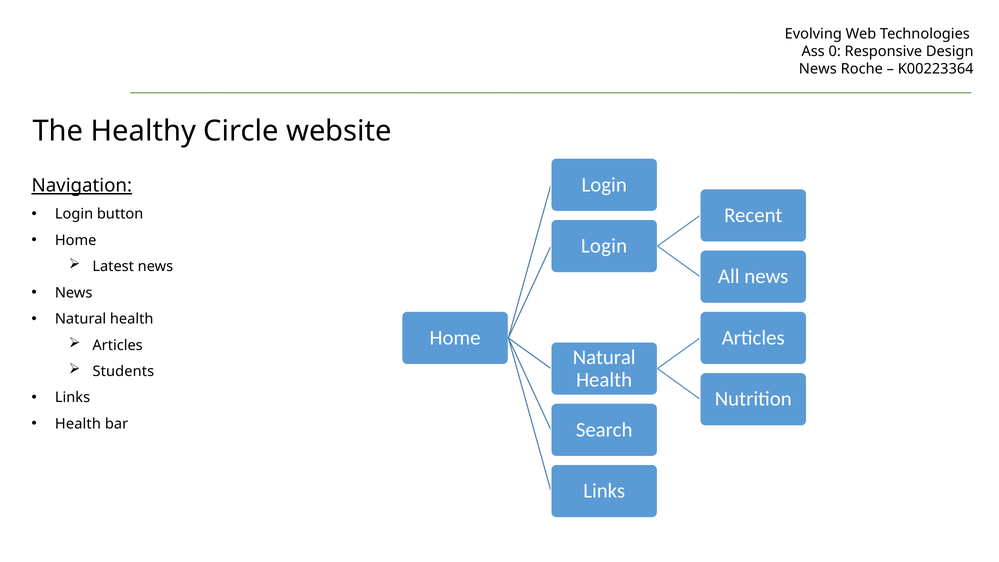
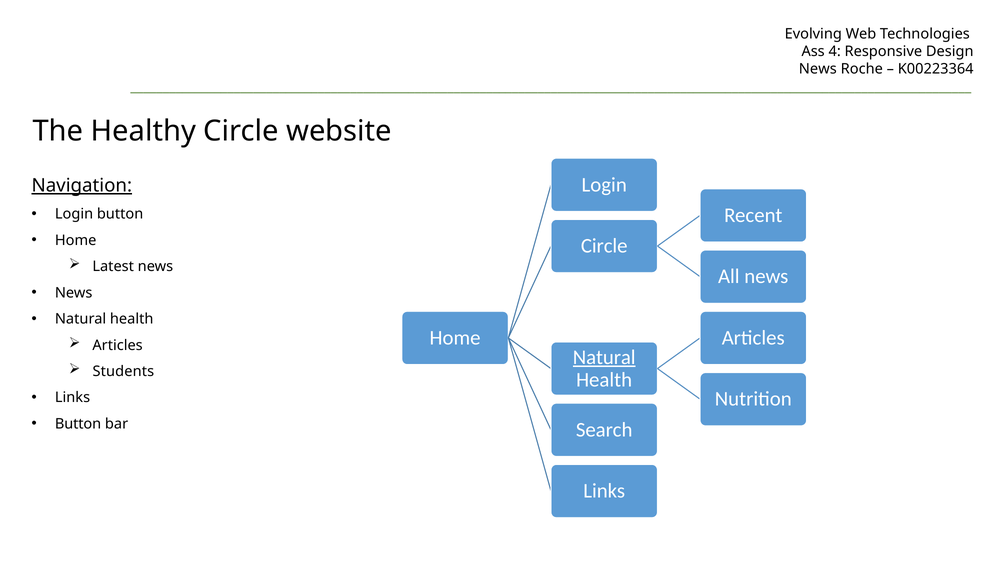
0: 0 -> 4
Login at (604, 246): Login -> Circle
Natural at (604, 357) underline: none -> present
Health at (78, 424): Health -> Button
